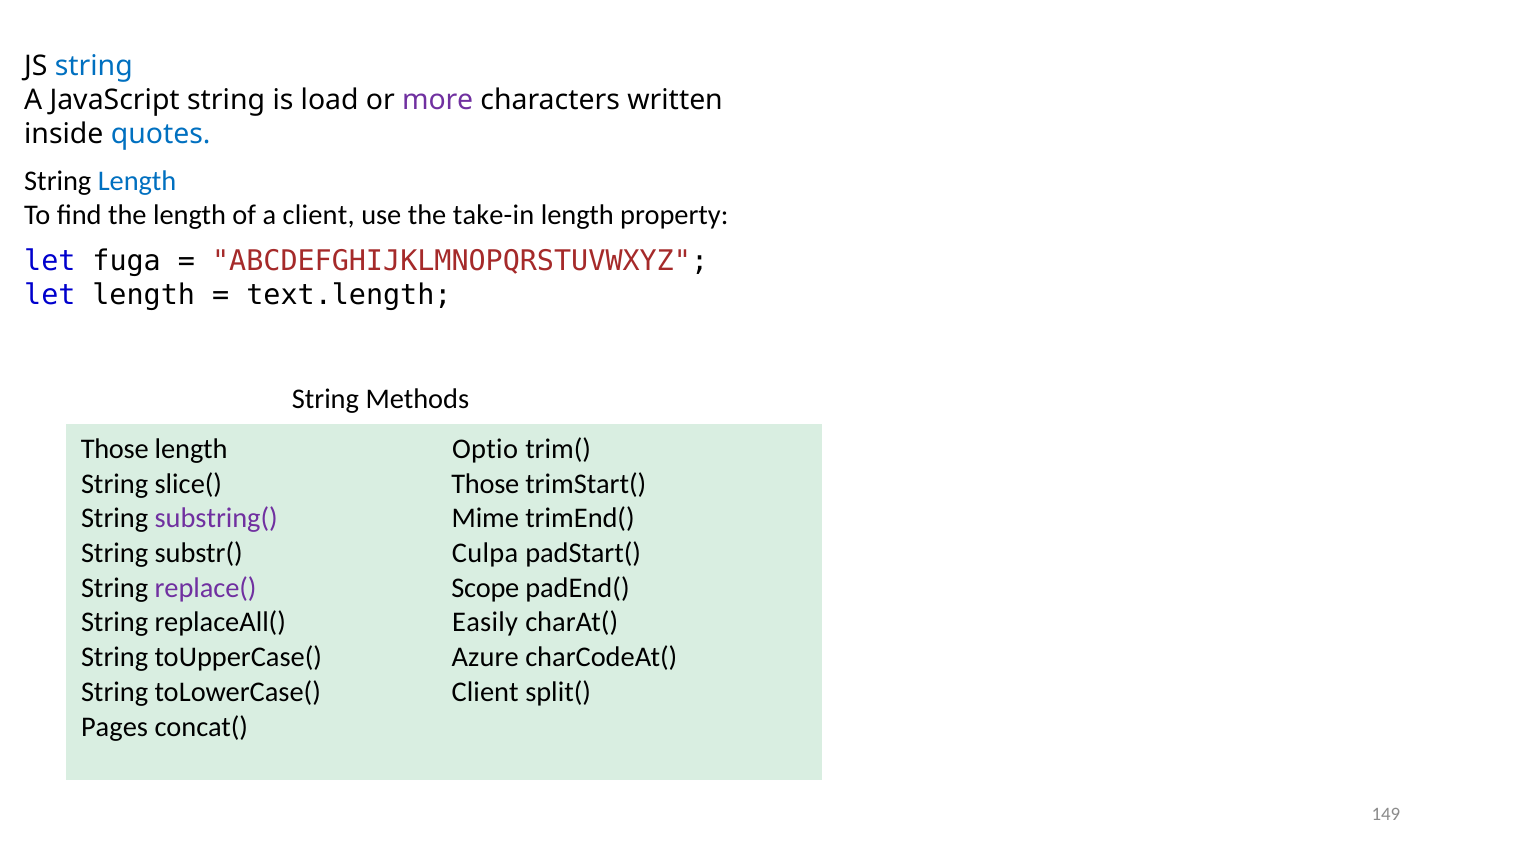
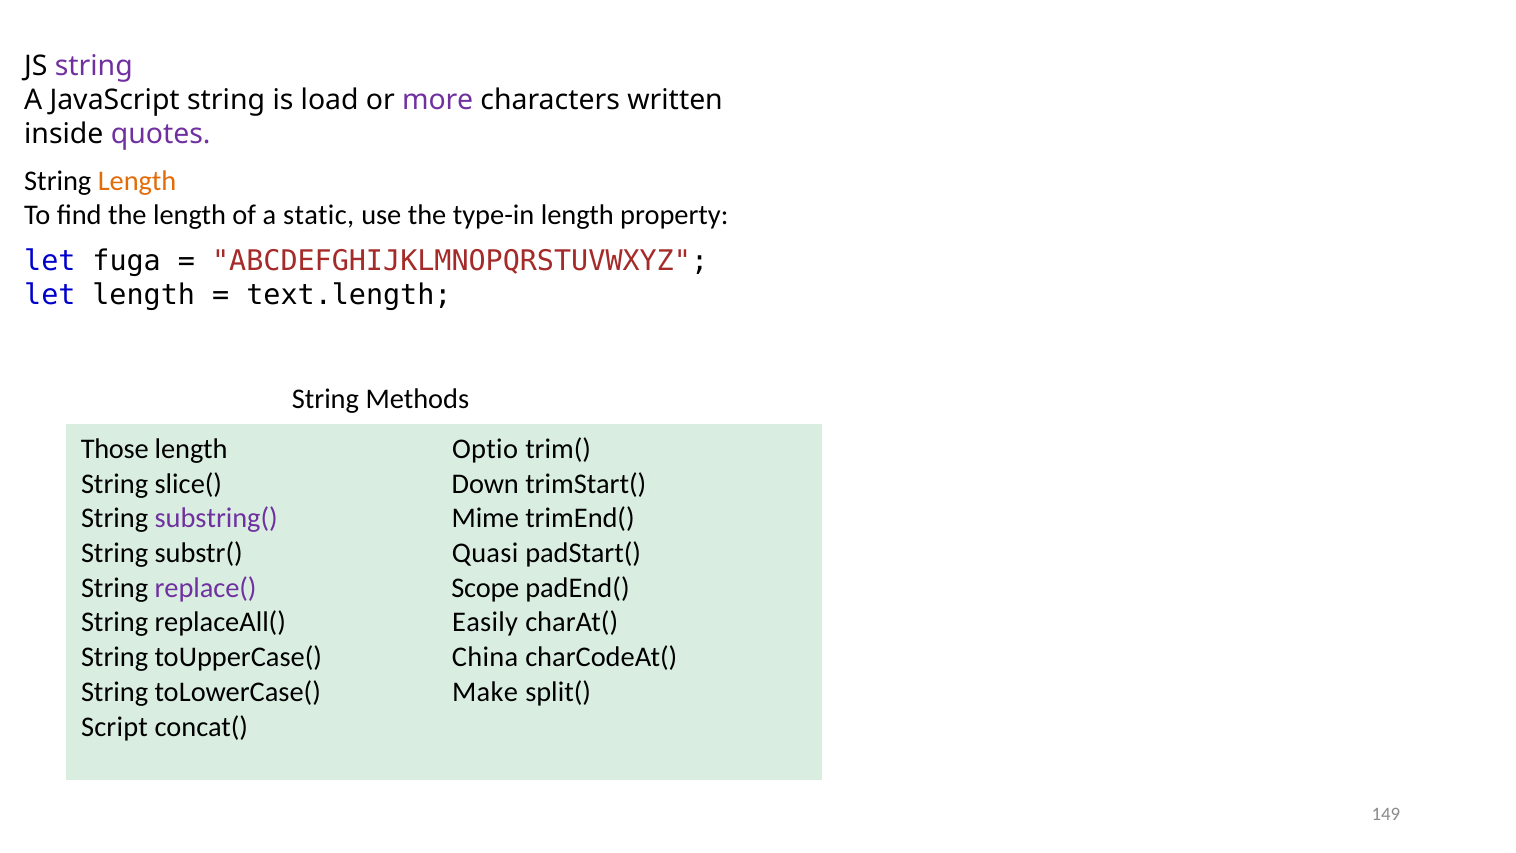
string at (94, 66) colour: blue -> purple
quotes colour: blue -> purple
Length at (137, 181) colour: blue -> orange
a client: client -> static
take-in: take-in -> type-in
Those at (485, 484): Those -> Down
Culpa: Culpa -> Quasi
Azure: Azure -> China
Client at (485, 692): Client -> Make
Pages: Pages -> Script
